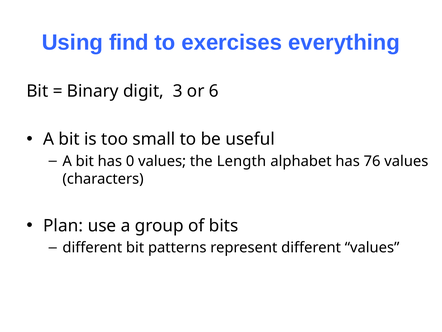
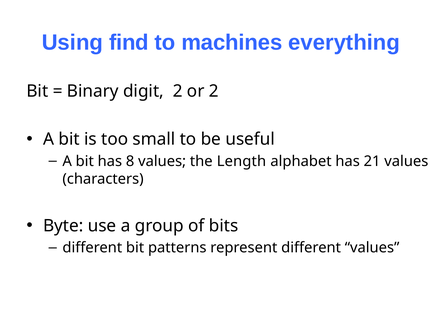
exercises: exercises -> machines
digit 3: 3 -> 2
or 6: 6 -> 2
0: 0 -> 8
76: 76 -> 21
Plan: Plan -> Byte
